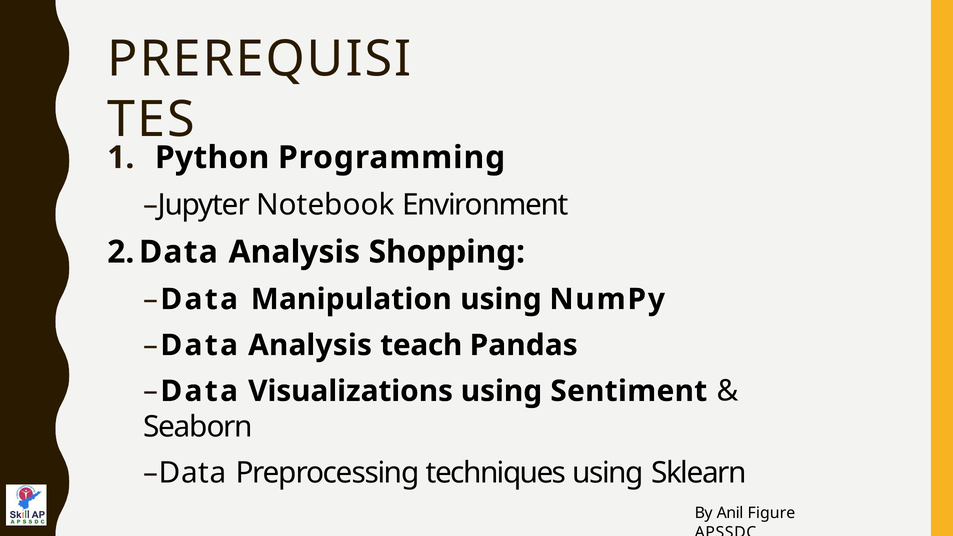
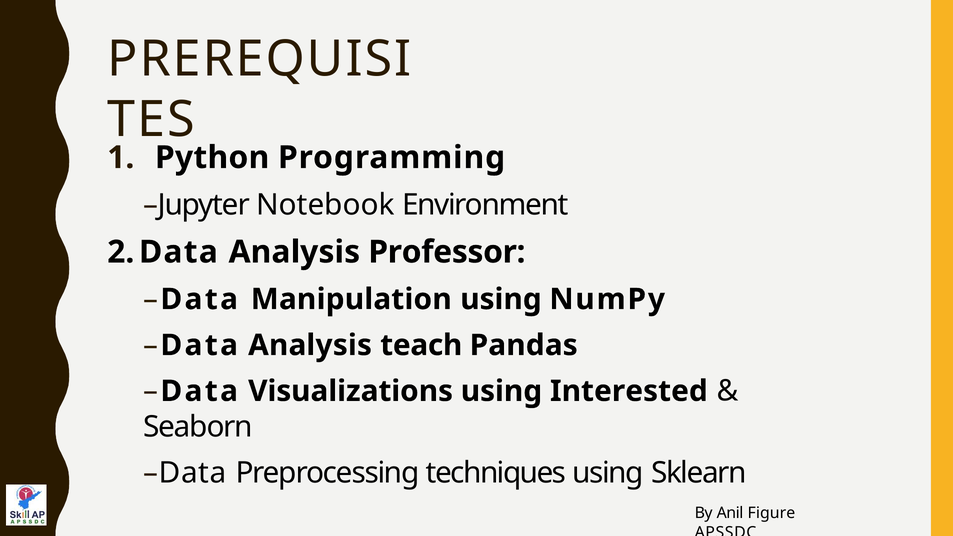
Shopping: Shopping -> Professor
Sentiment: Sentiment -> Interested
